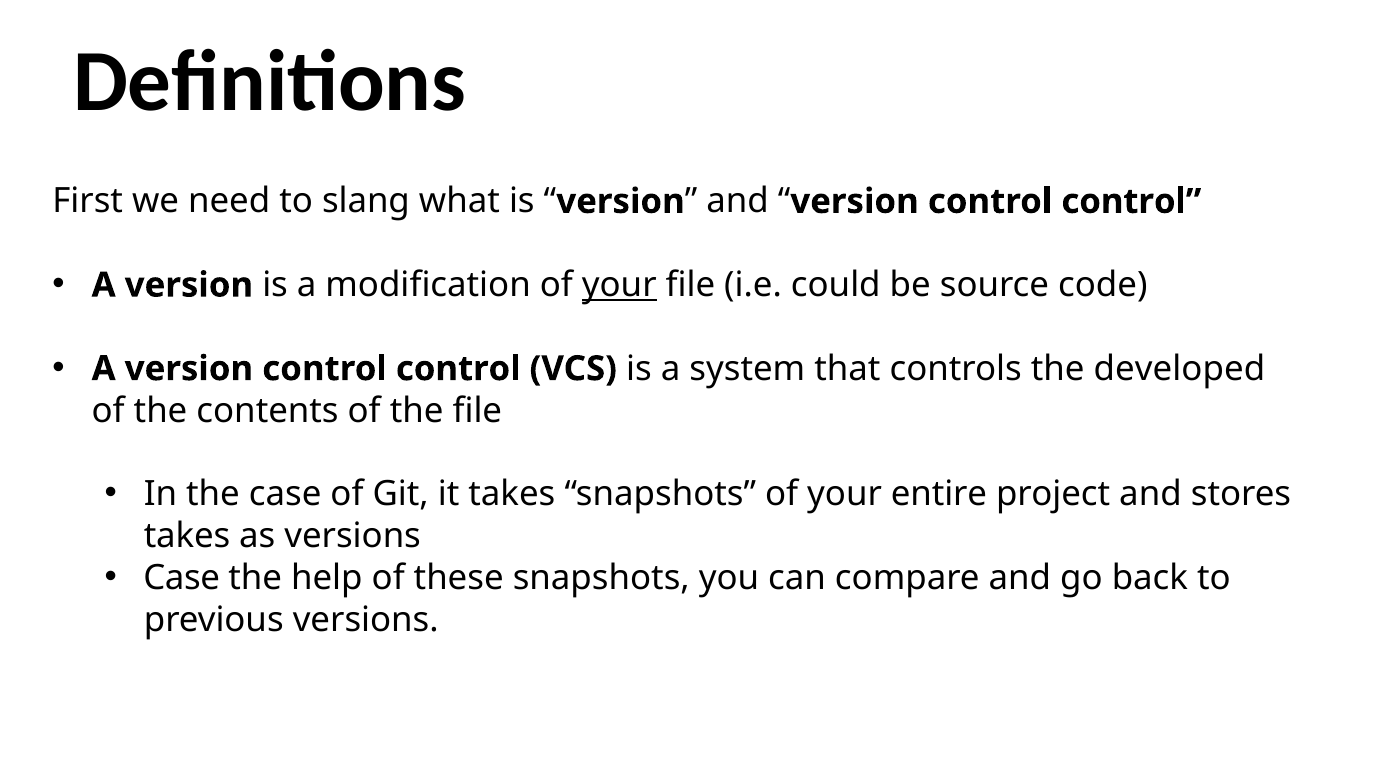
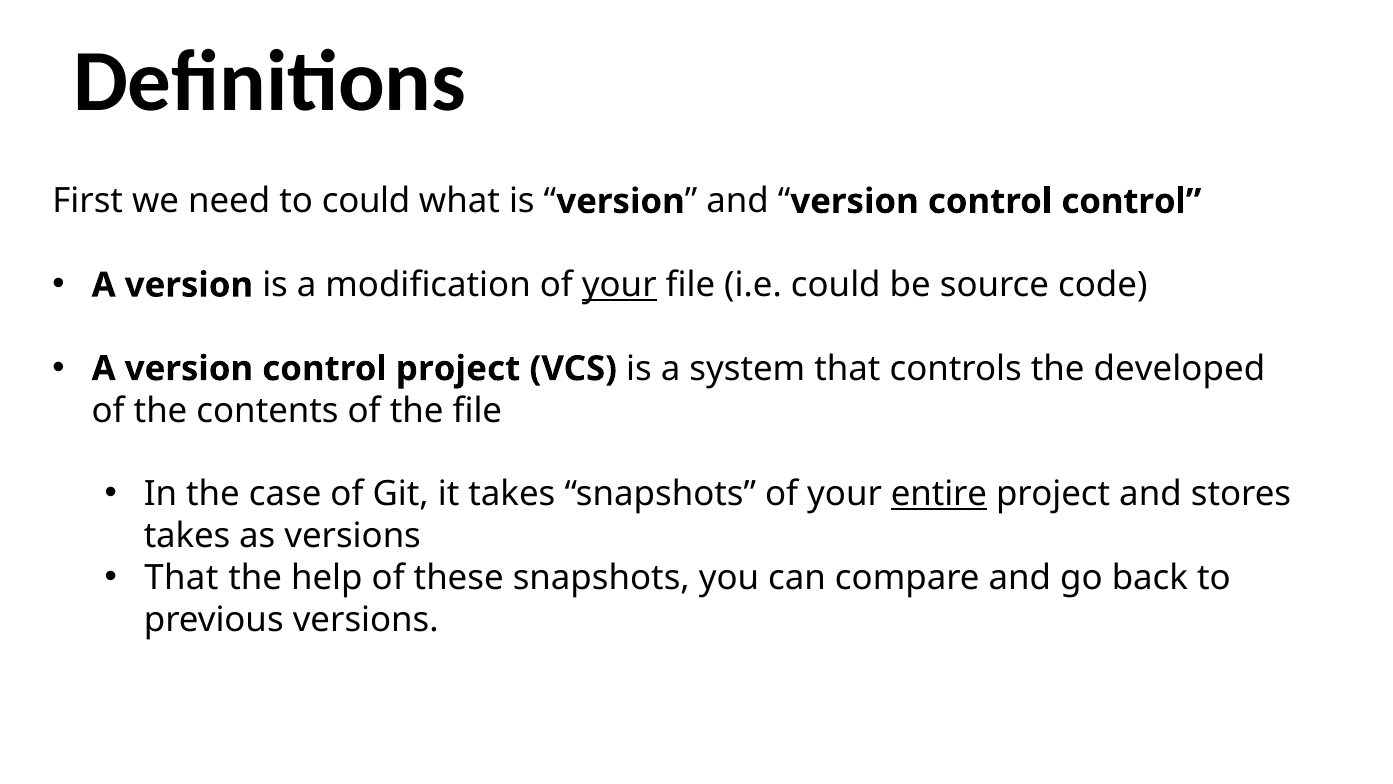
to slang: slang -> could
A version control control: control -> project
entire underline: none -> present
Case at (182, 577): Case -> That
